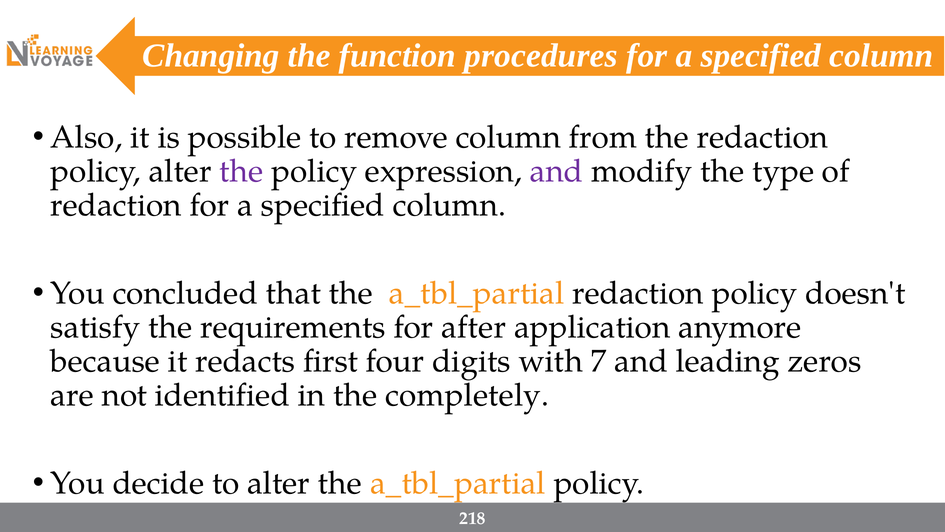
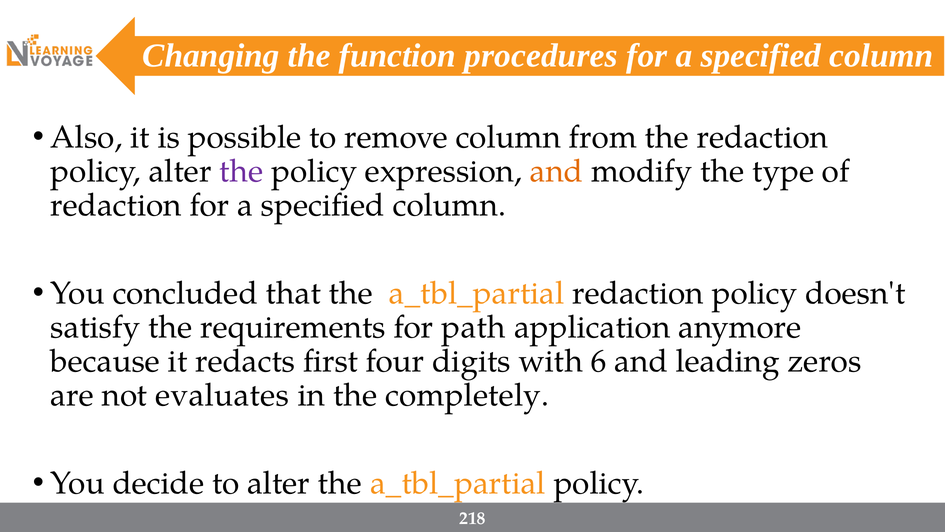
and at (556, 171) colour: purple -> orange
after: after -> path
7: 7 -> 6
identified: identified -> evaluates
